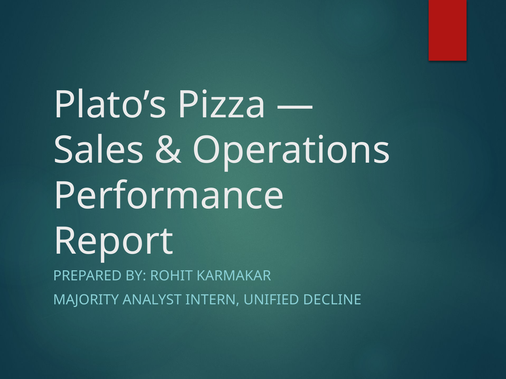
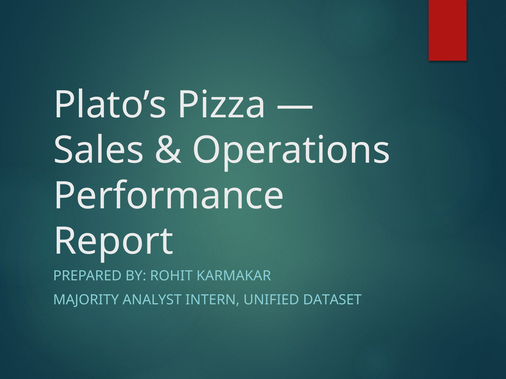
DECLINE: DECLINE -> DATASET
